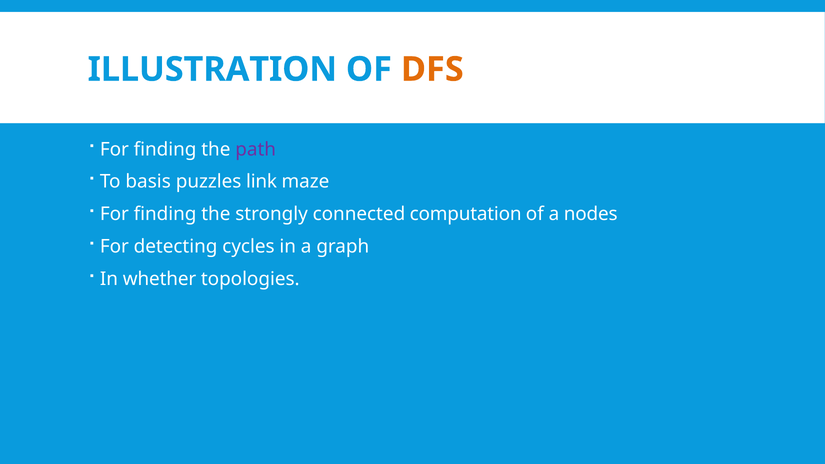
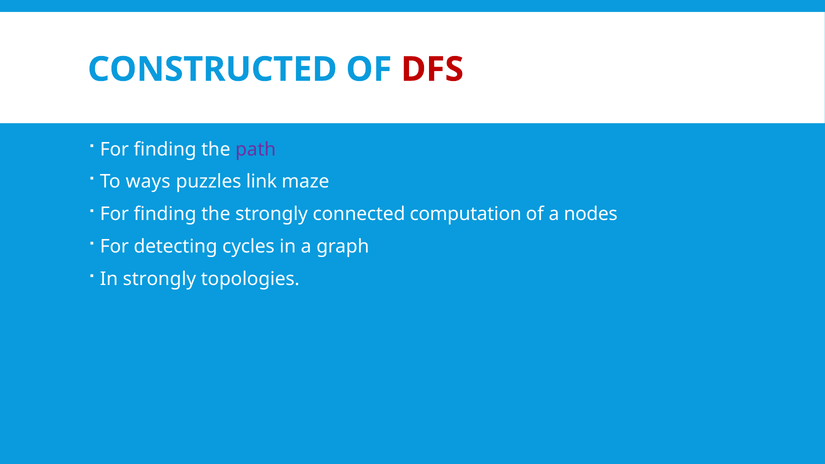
ILLUSTRATION: ILLUSTRATION -> CONSTRUCTED
DFS colour: orange -> red
basis: basis -> ways
In whether: whether -> strongly
